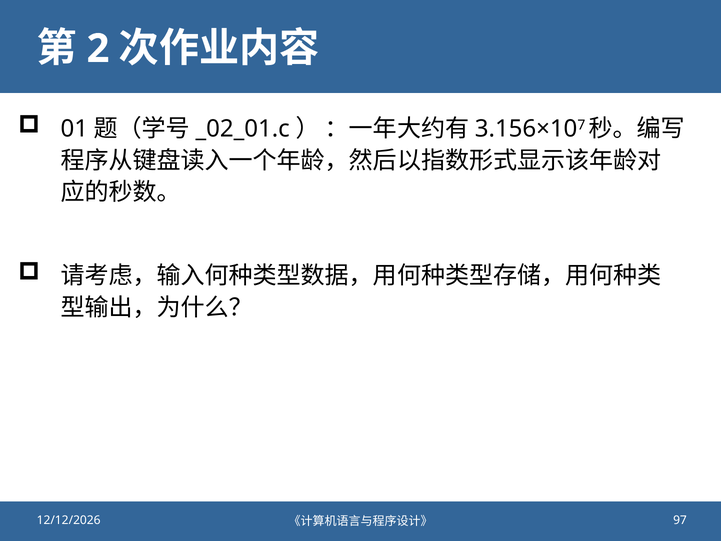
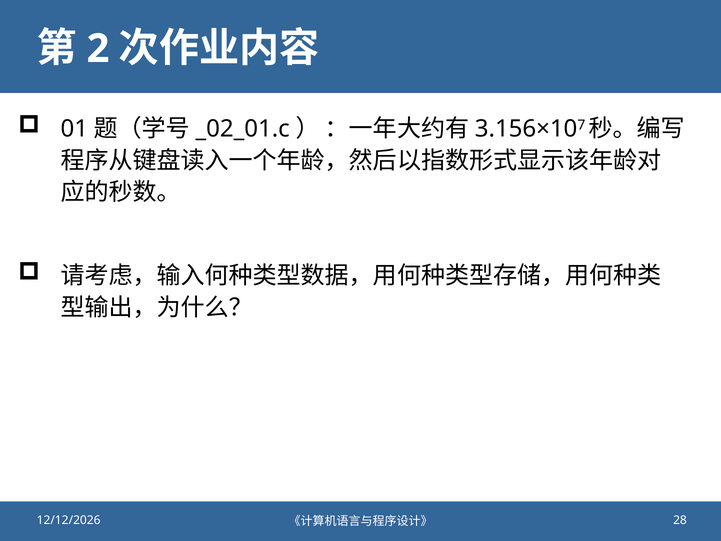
97: 97 -> 28
